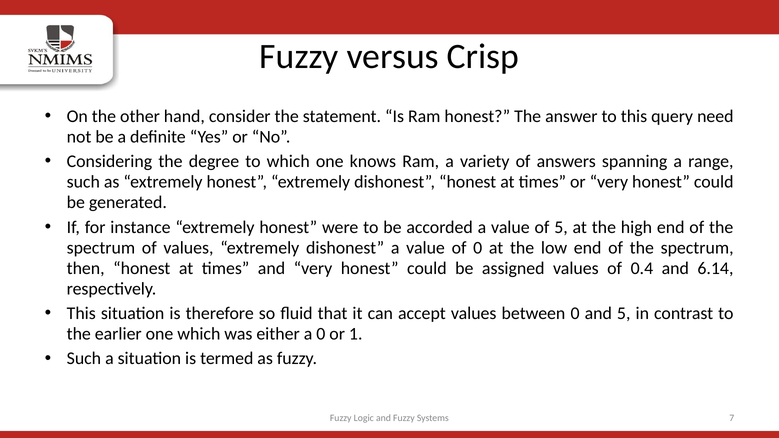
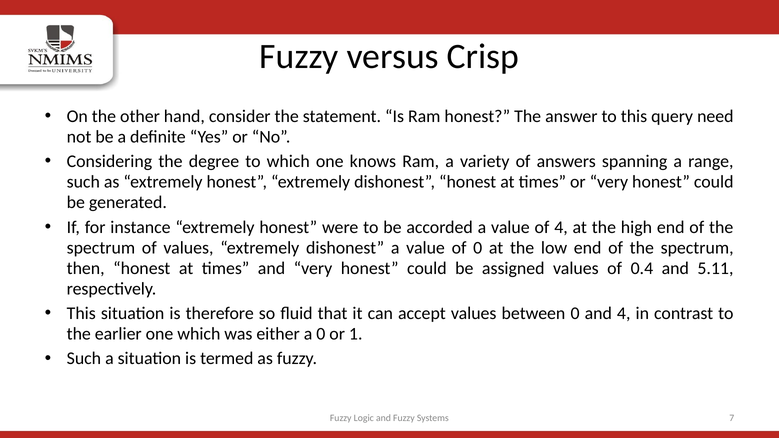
of 5: 5 -> 4
6.14: 6.14 -> 5.11
and 5: 5 -> 4
